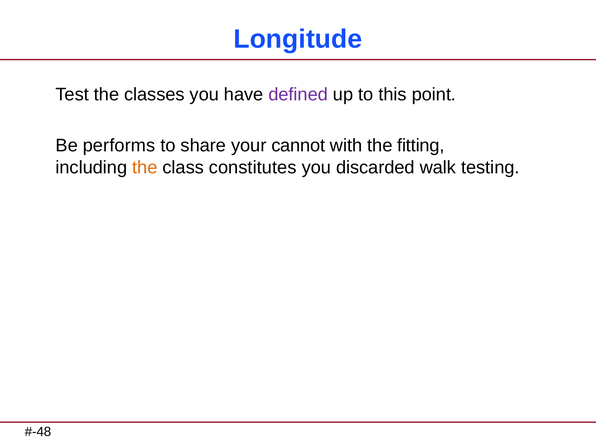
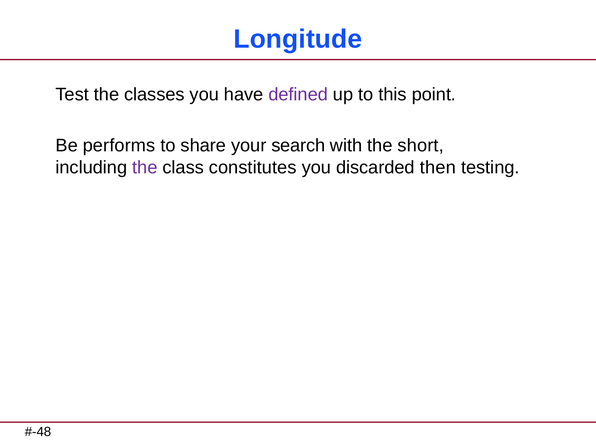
cannot: cannot -> search
fitting: fitting -> short
the at (145, 167) colour: orange -> purple
walk: walk -> then
